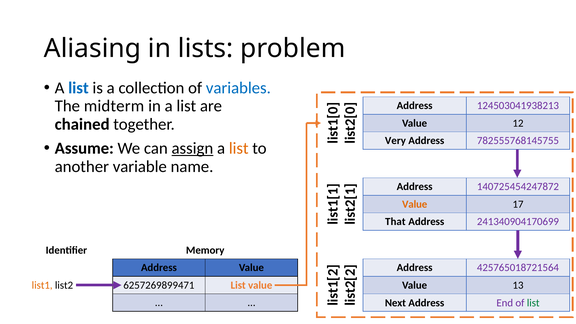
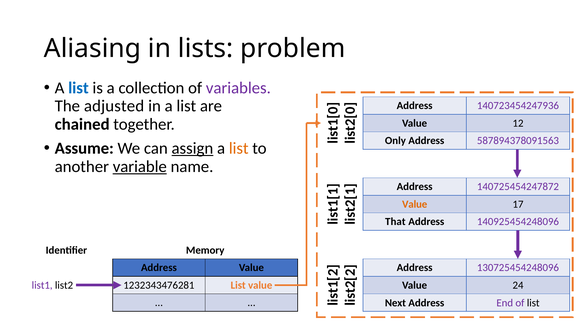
variables colour: blue -> purple
midterm: midterm -> adjusted
124503041938213: 124503041938213 -> 140723454247936
Very: Very -> Only
782555768145755: 782555768145755 -> 587894378091563
variable underline: none -> present
241340904170699: 241340904170699 -> 140925454248096
425765018721564: 425765018721564 -> 130725454248096
list1 colour: orange -> purple
6257269899471: 6257269899471 -> 1232343476281
13: 13 -> 24
list at (533, 303) colour: green -> black
